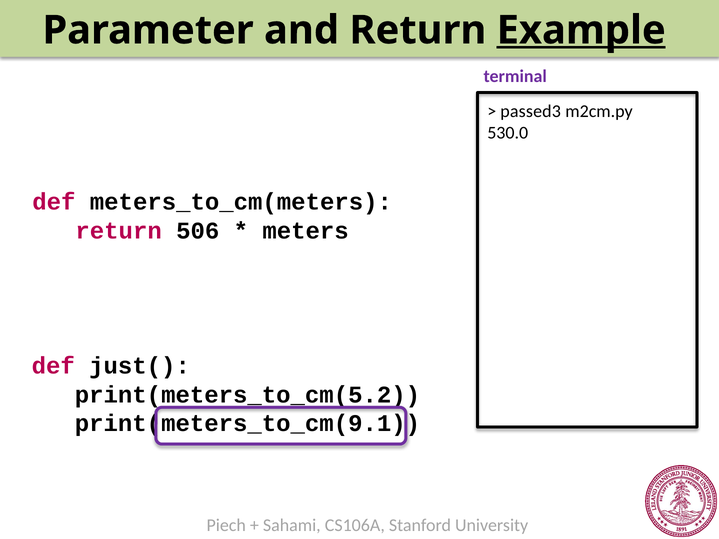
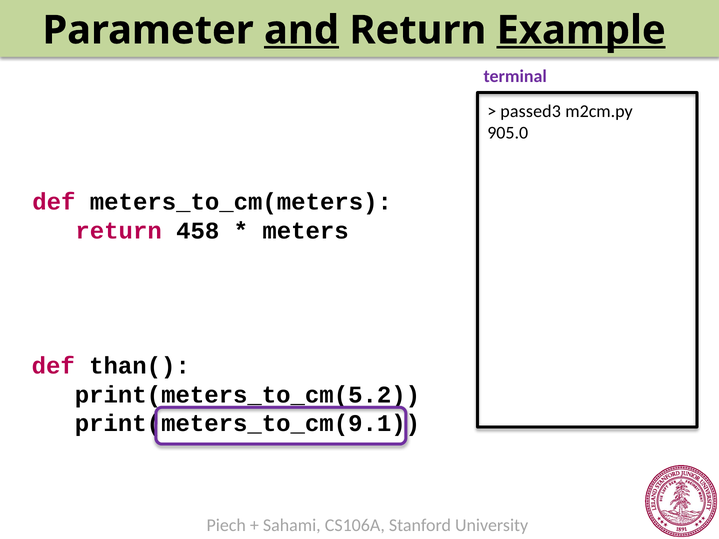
and underline: none -> present
530.0: 530.0 -> 905.0
506: 506 -> 458
just(: just( -> than(
